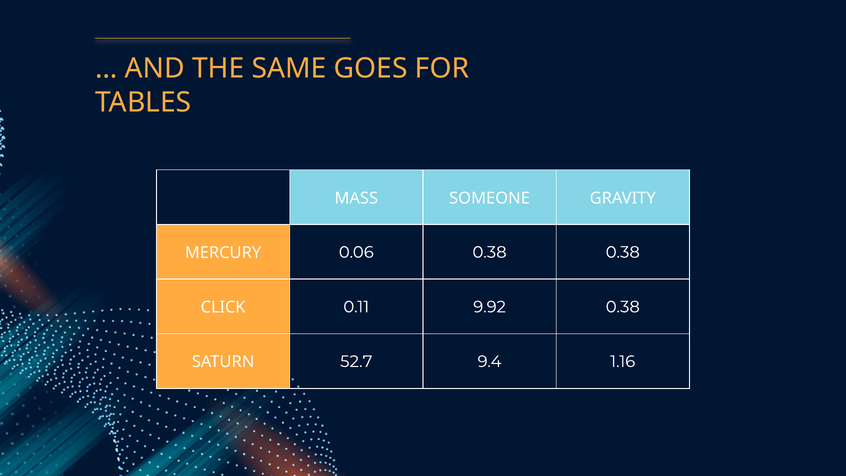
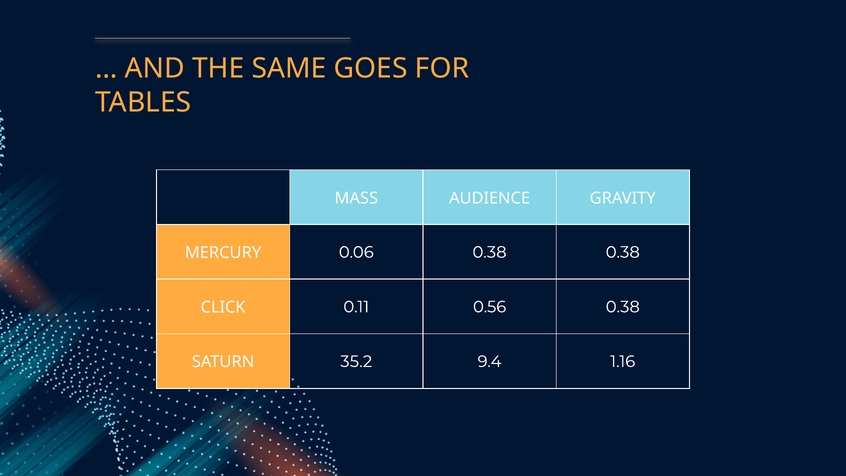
SOMEONE: SOMEONE -> AUDIENCE
9.92: 9.92 -> 0.56
52.7: 52.7 -> 35.2
